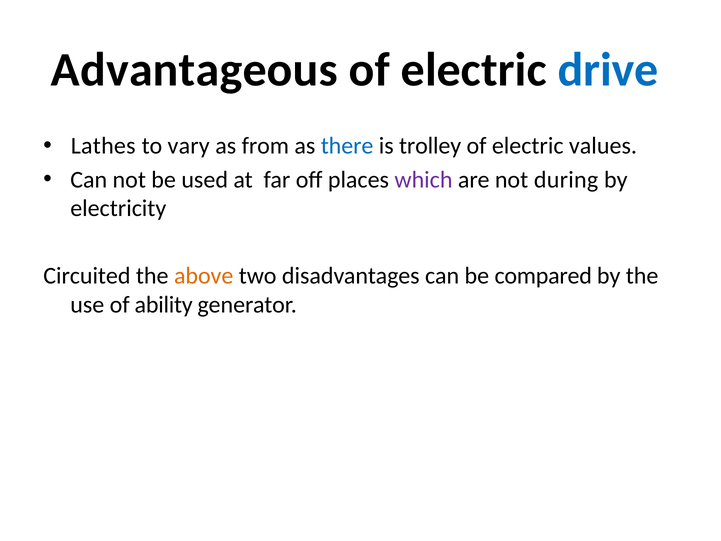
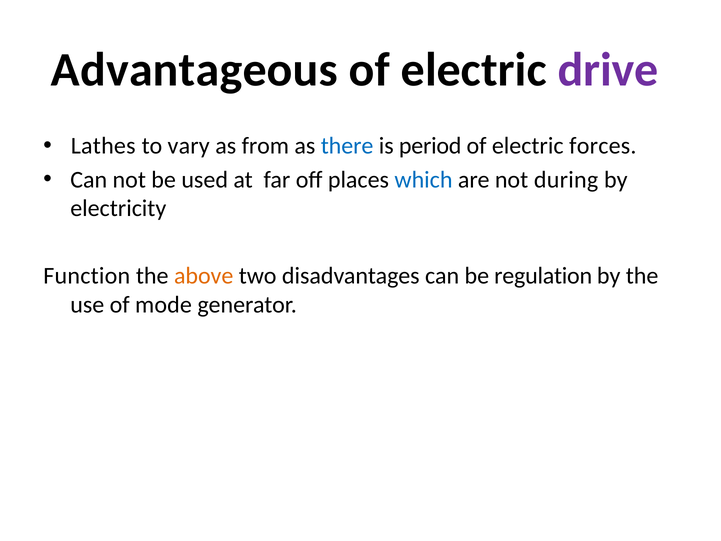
drive colour: blue -> purple
trolley: trolley -> period
values: values -> forces
which colour: purple -> blue
Circuited: Circuited -> Function
compared: compared -> regulation
ability: ability -> mode
